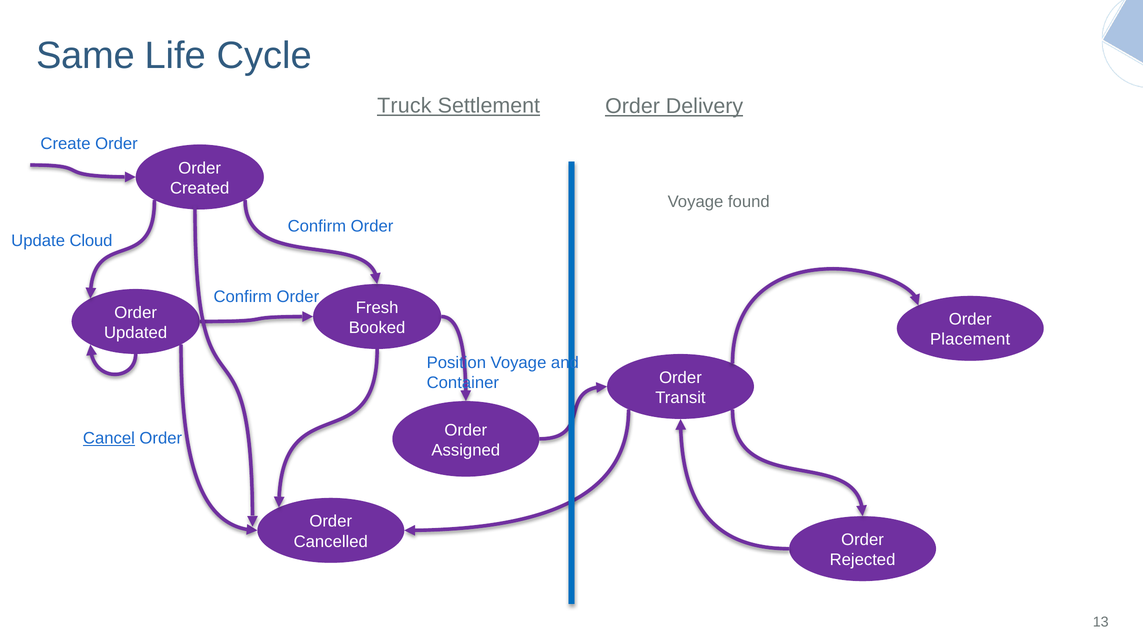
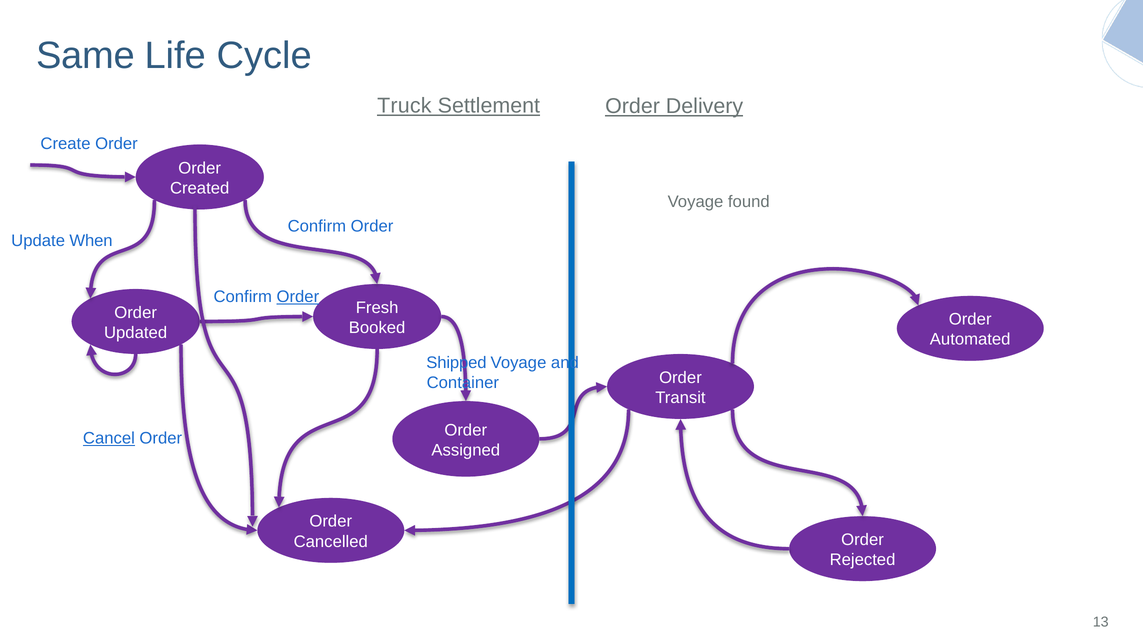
Cloud: Cloud -> When
Order at (298, 297) underline: none -> present
Placement: Placement -> Automated
Position: Position -> Shipped
